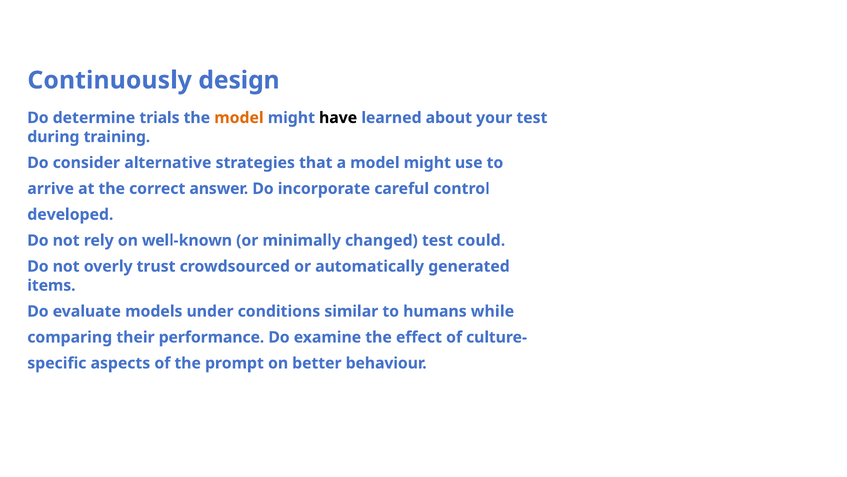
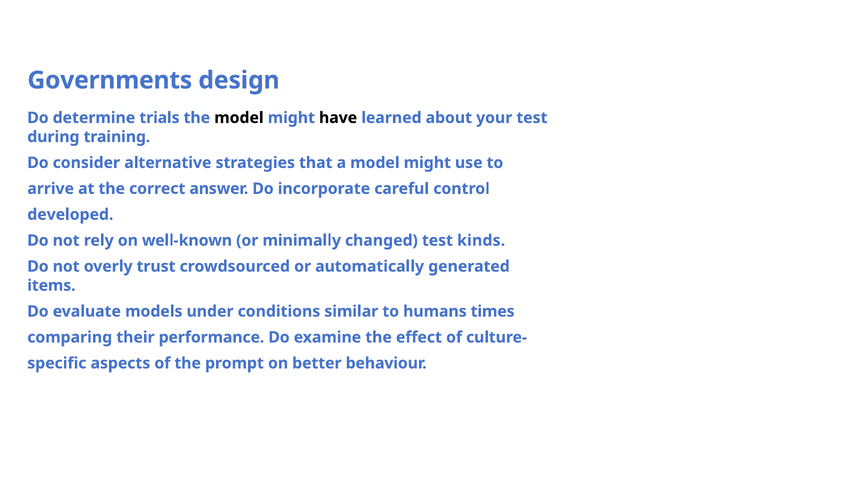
Continuously: Continuously -> Governments
model at (239, 118) colour: orange -> black
could: could -> kinds
while: while -> times
